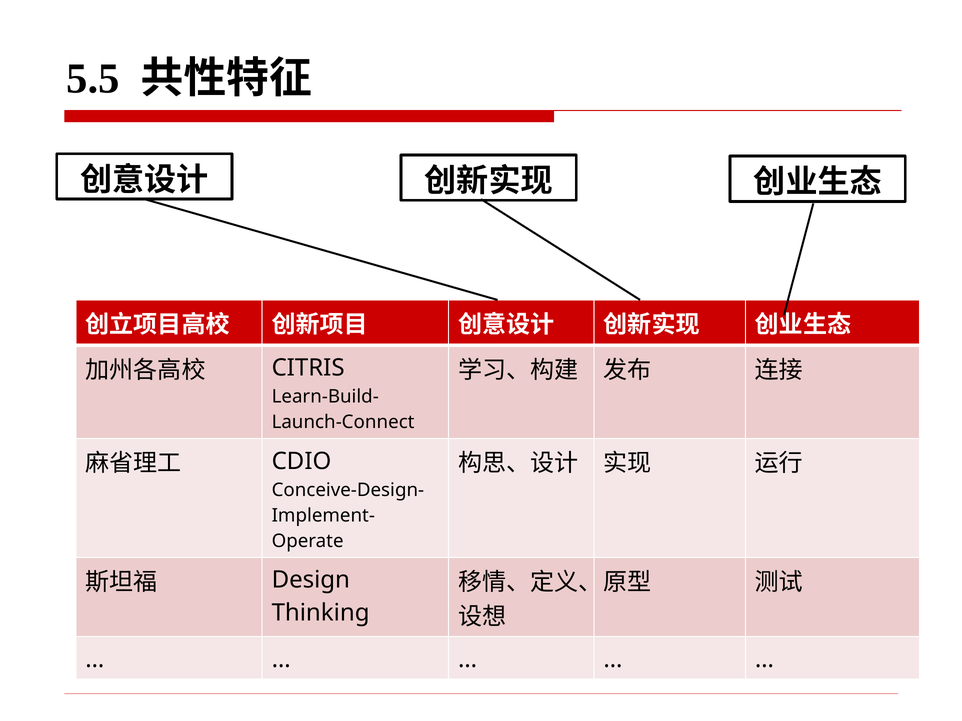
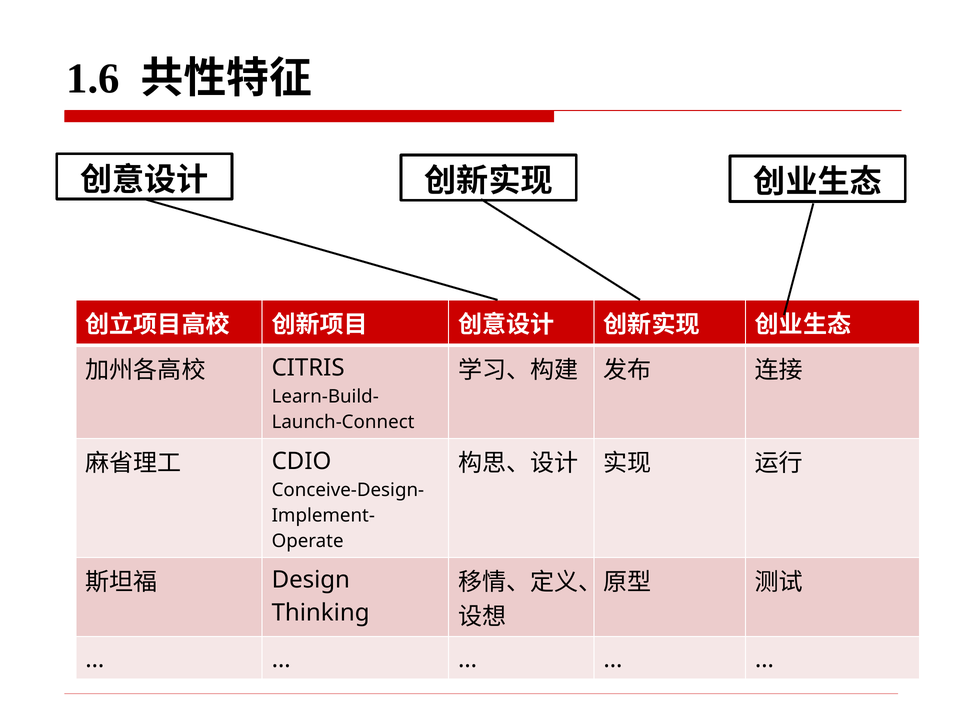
5.5: 5.5 -> 1.6
